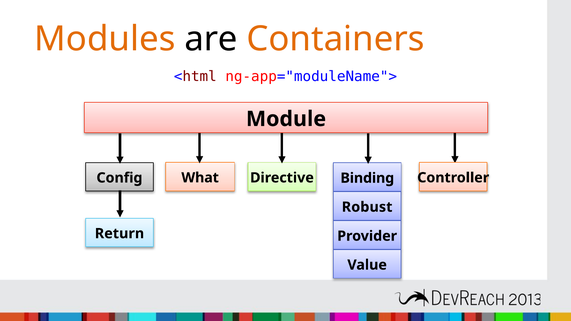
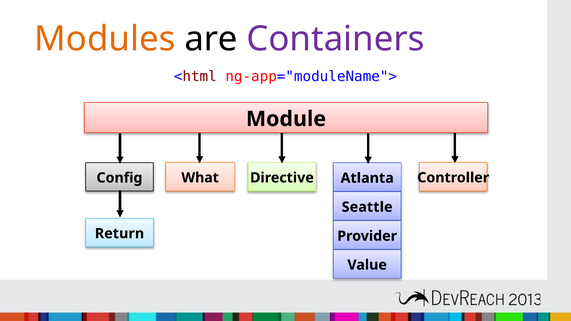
Containers colour: orange -> purple
Binding: Binding -> Atlanta
Robust: Robust -> Seattle
